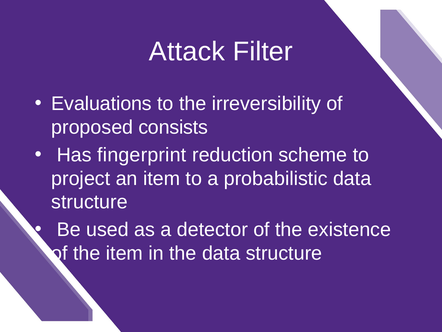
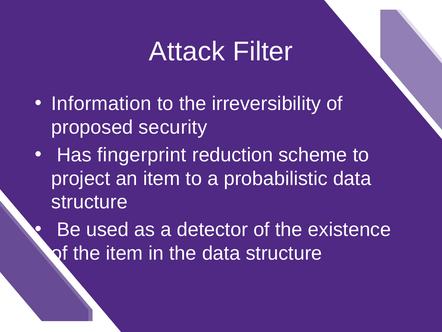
Evaluations: Evaluations -> Information
consists: consists -> security
